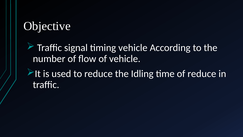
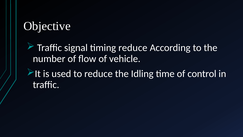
timing vehicle: vehicle -> reduce
of reduce: reduce -> control
